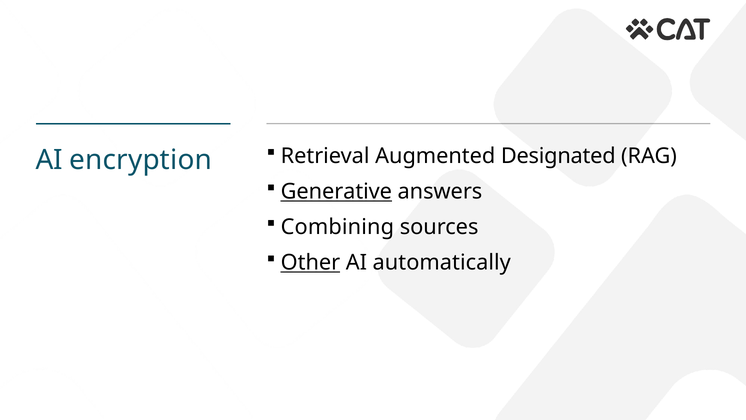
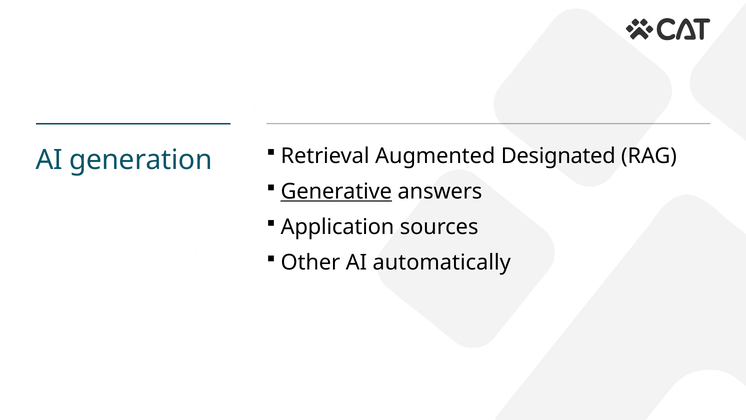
encryption: encryption -> generation
Combining: Combining -> Application
Other underline: present -> none
